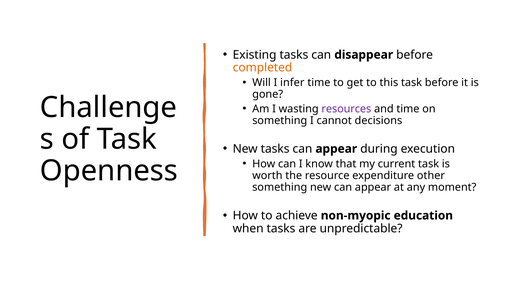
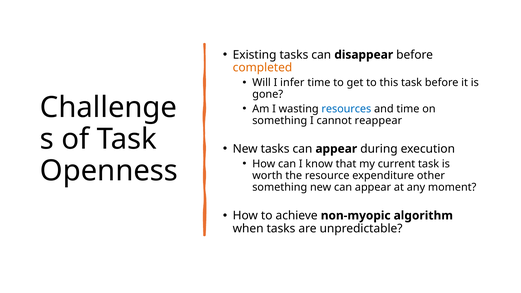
resources colour: purple -> blue
decisions: decisions -> reappear
education: education -> algorithm
